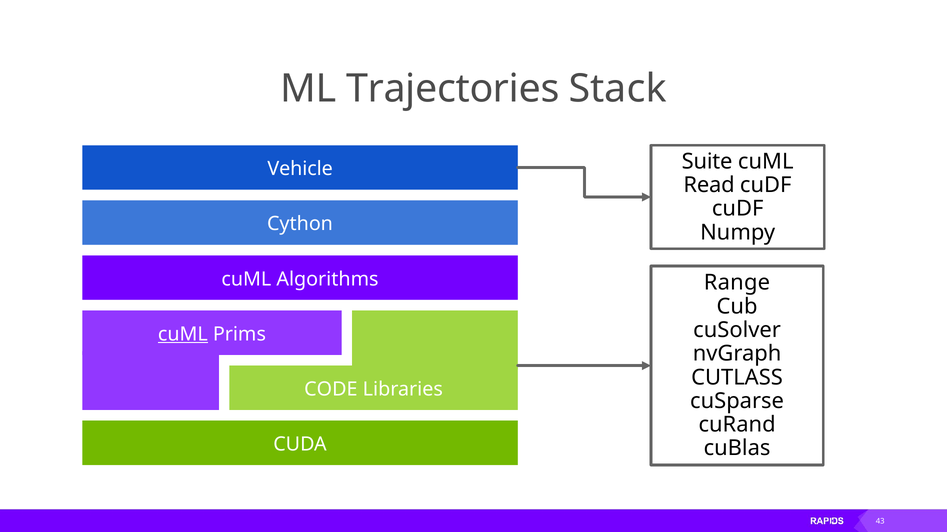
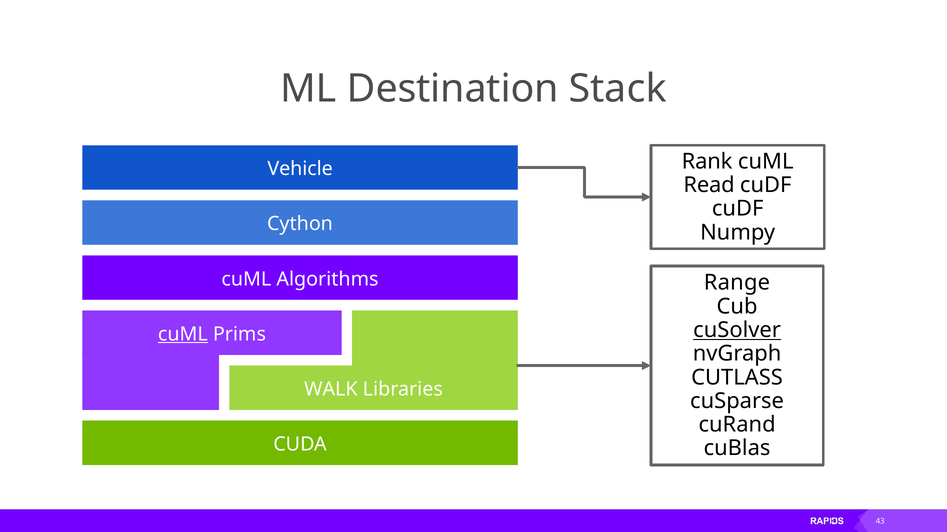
Trajectories: Trajectories -> Destination
Suite: Suite -> Rank
cuSolver underline: none -> present
CODE: CODE -> WALK
